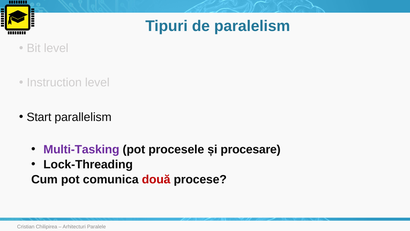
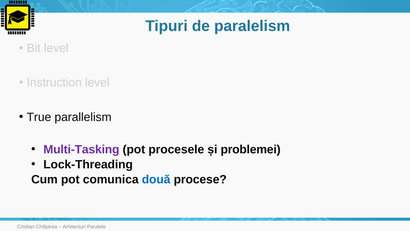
Start: Start -> True
procesare: procesare -> problemei
două colour: red -> blue
